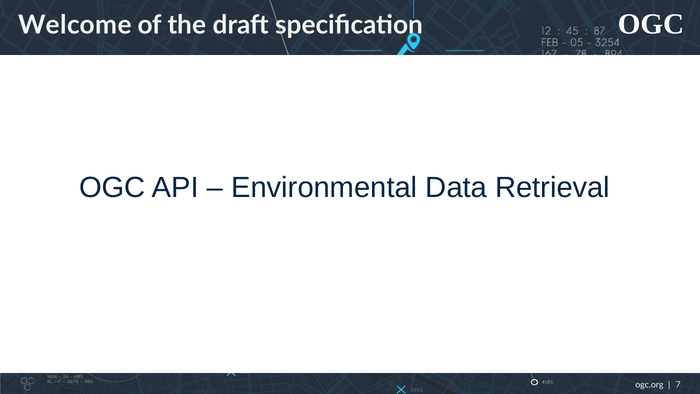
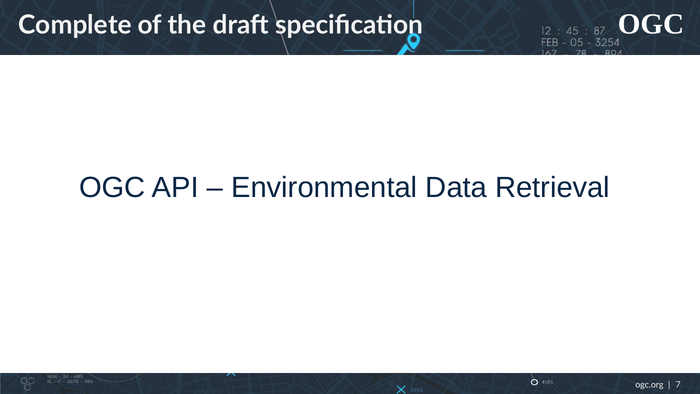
Welcome: Welcome -> Complete
